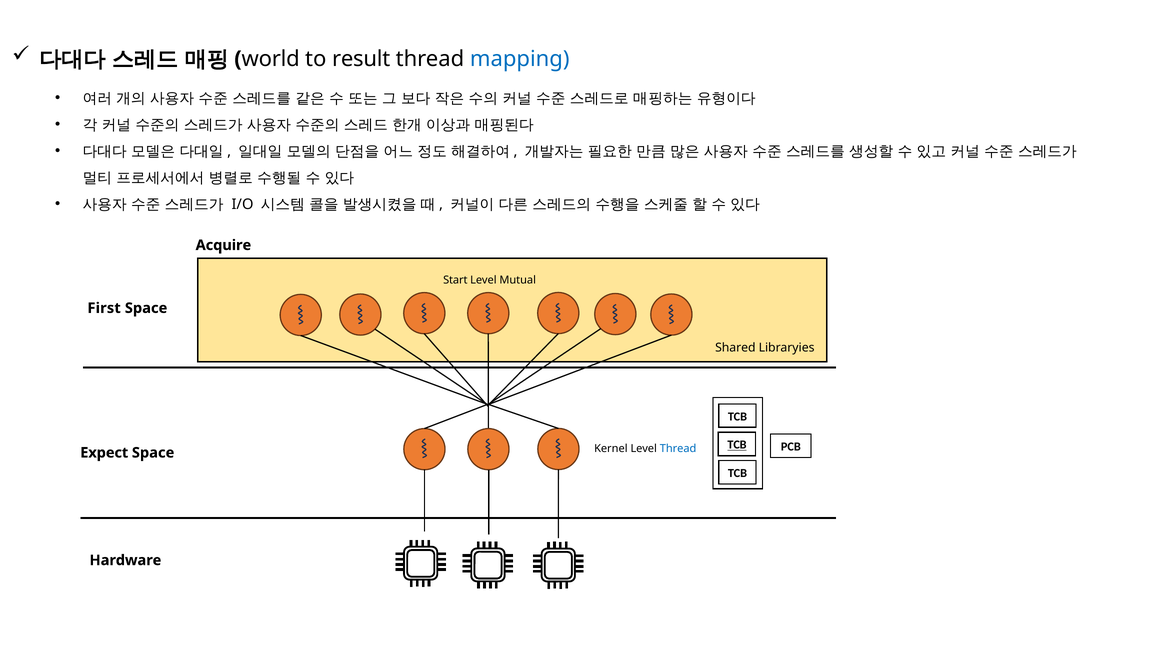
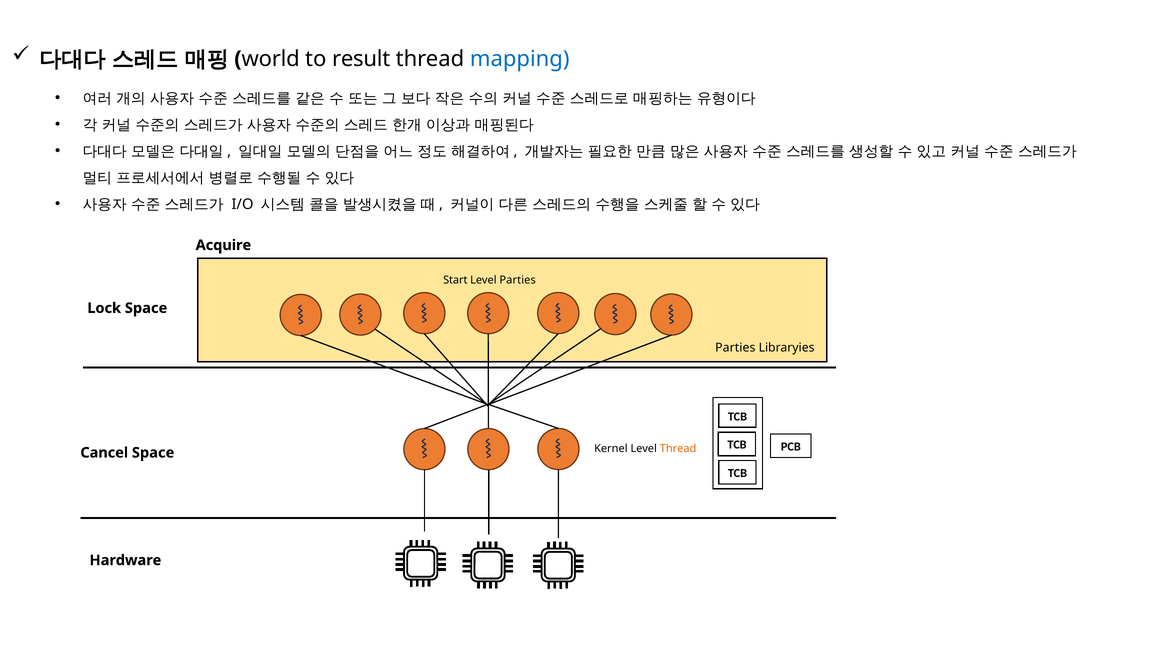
Level Mutual: Mutual -> Parties
First: First -> Lock
Shared at (735, 348): Shared -> Parties
TCB at (737, 445) underline: present -> none
Thread at (678, 449) colour: blue -> orange
Expect: Expect -> Cancel
